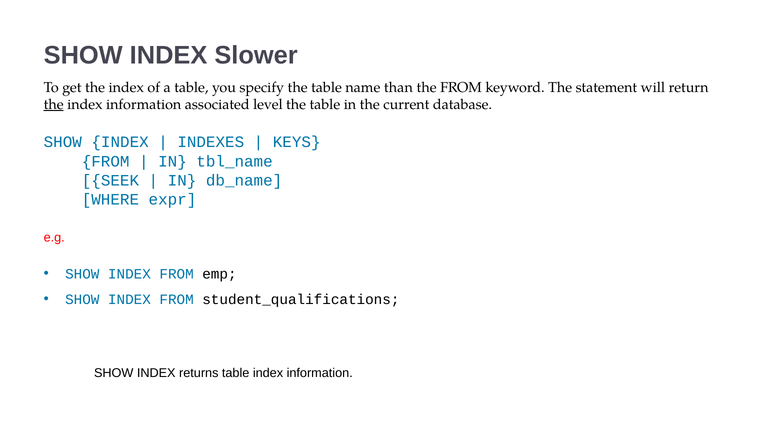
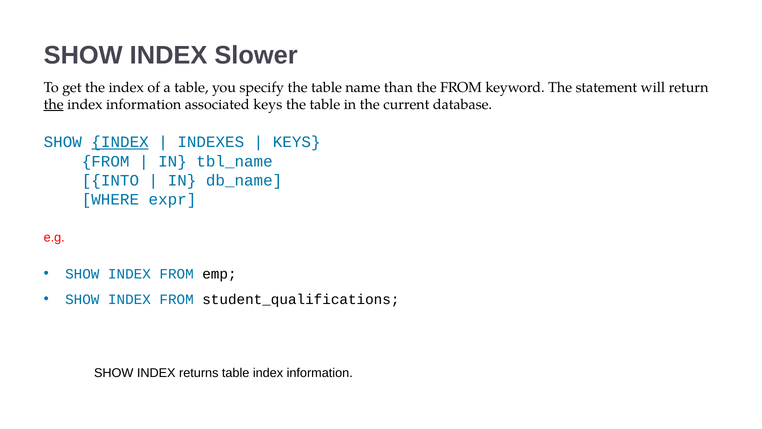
associated level: level -> keys
INDEX at (120, 142) underline: none -> present
SEEK: SEEK -> INTO
